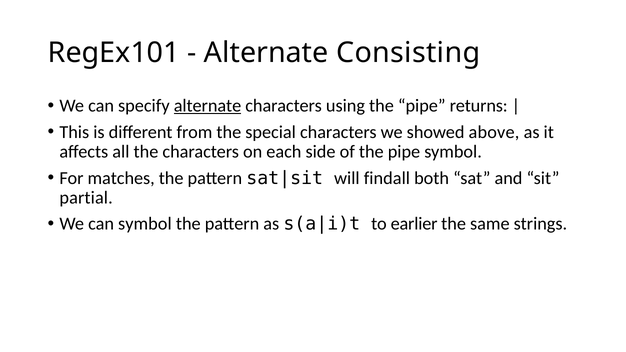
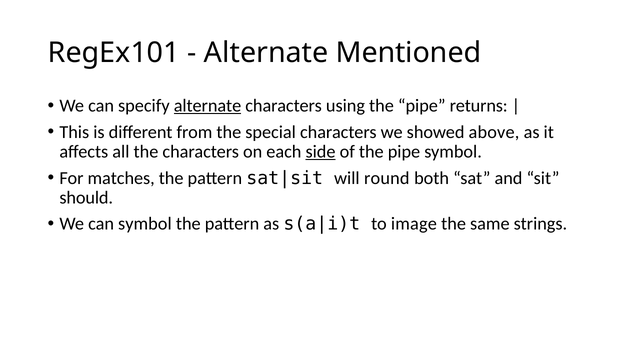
Consisting: Consisting -> Mentioned
side underline: none -> present
findall: findall -> round
partial: partial -> should
earlier: earlier -> image
